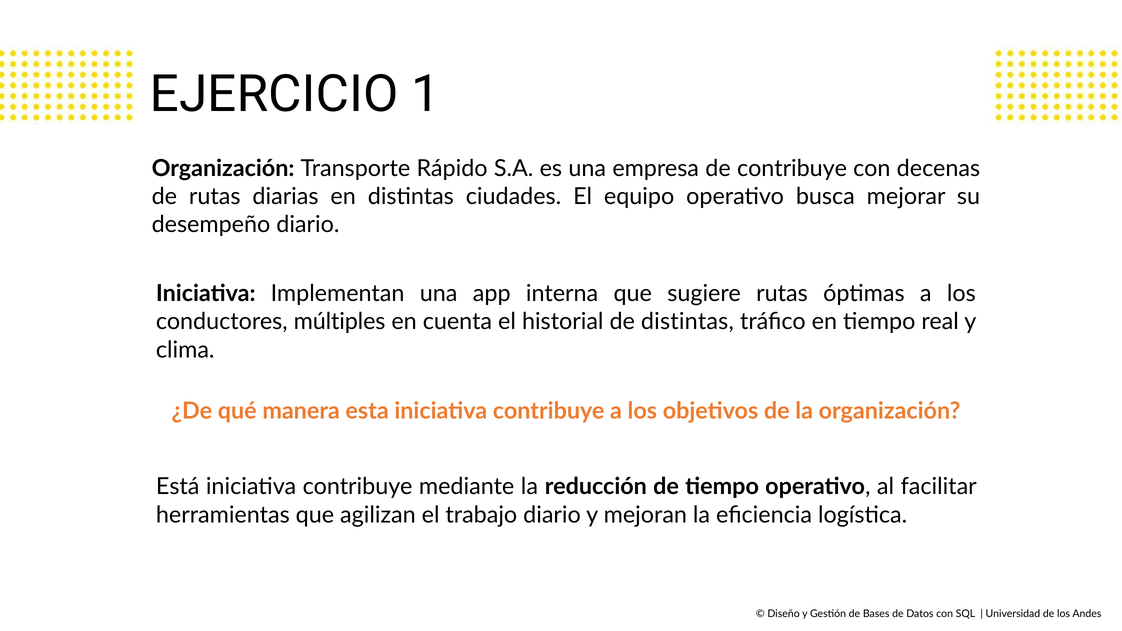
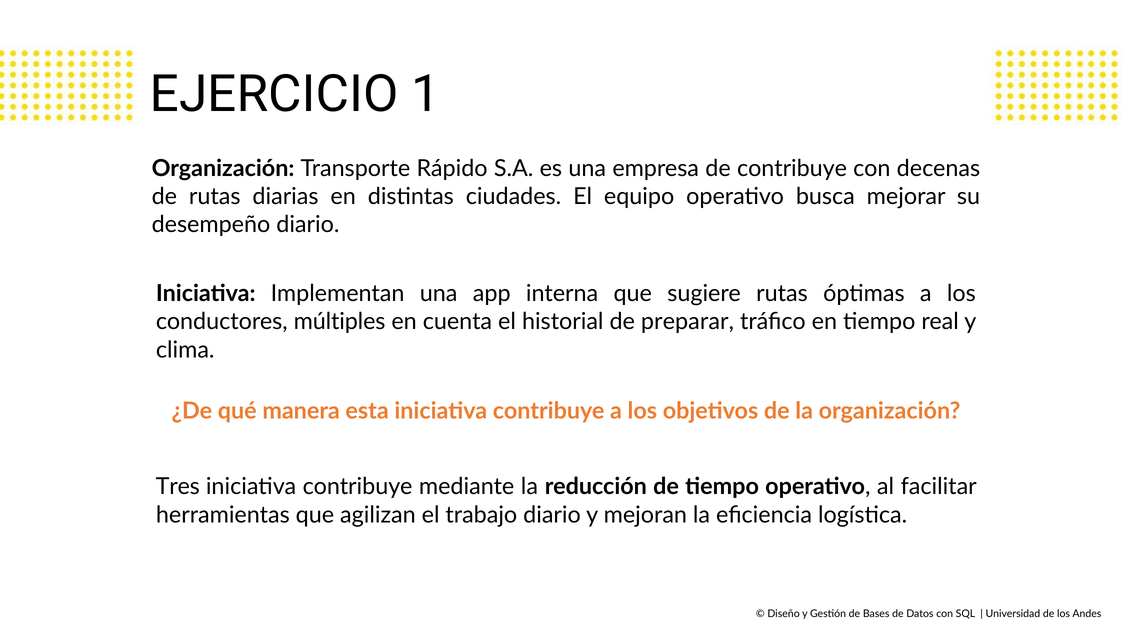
de distintas: distintas -> preparar
Está: Está -> Tres
